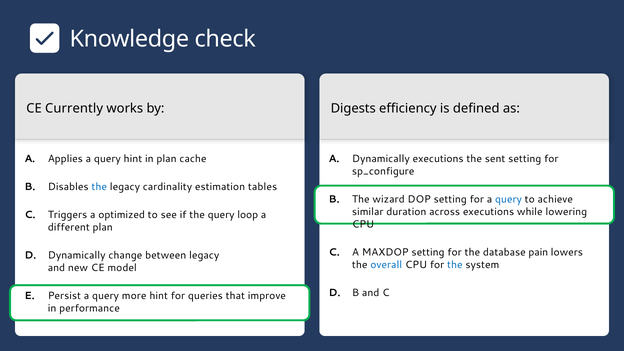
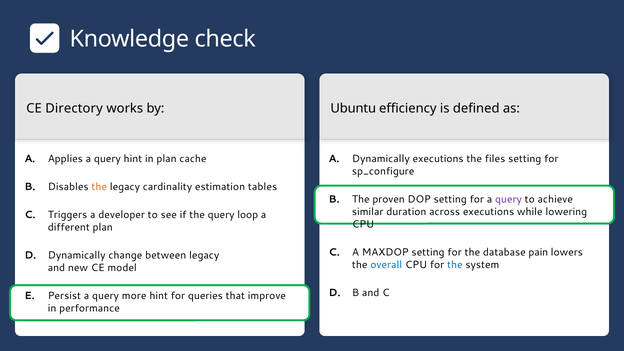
Currently: Currently -> Directory
Digests: Digests -> Ubuntu
sent: sent -> files
the at (99, 187) colour: blue -> orange
wizard: wizard -> proven
query at (508, 199) colour: blue -> purple
optimized: optimized -> developer
